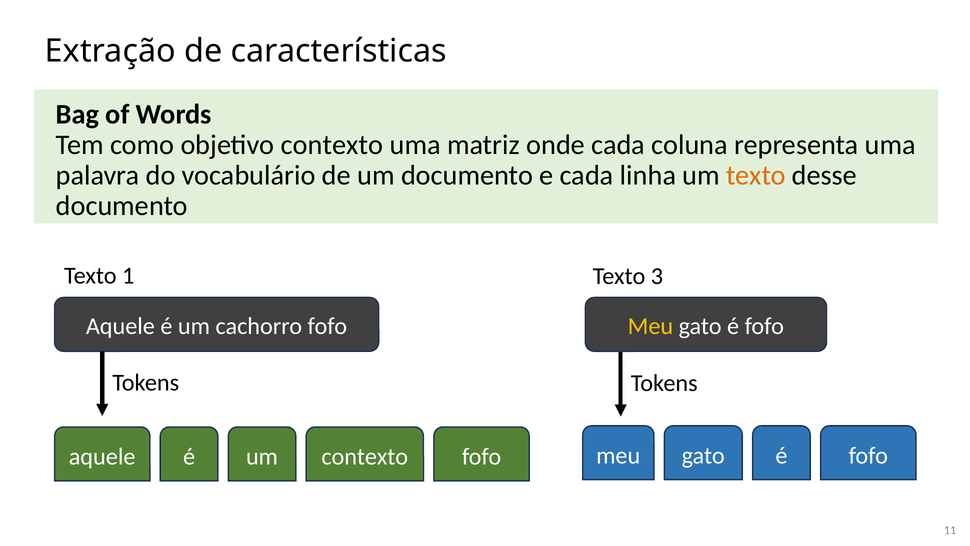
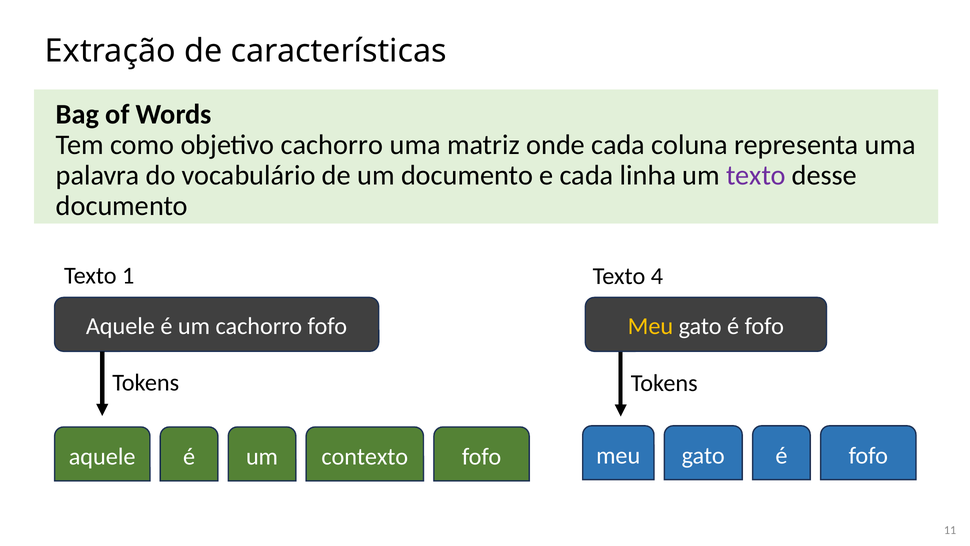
objetivo contexto: contexto -> cachorro
texto at (756, 175) colour: orange -> purple
3: 3 -> 4
